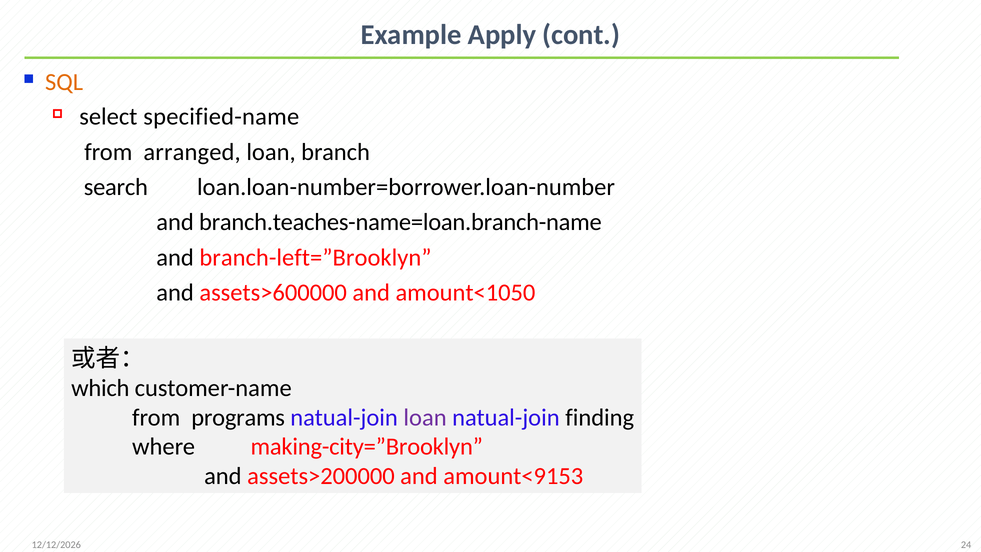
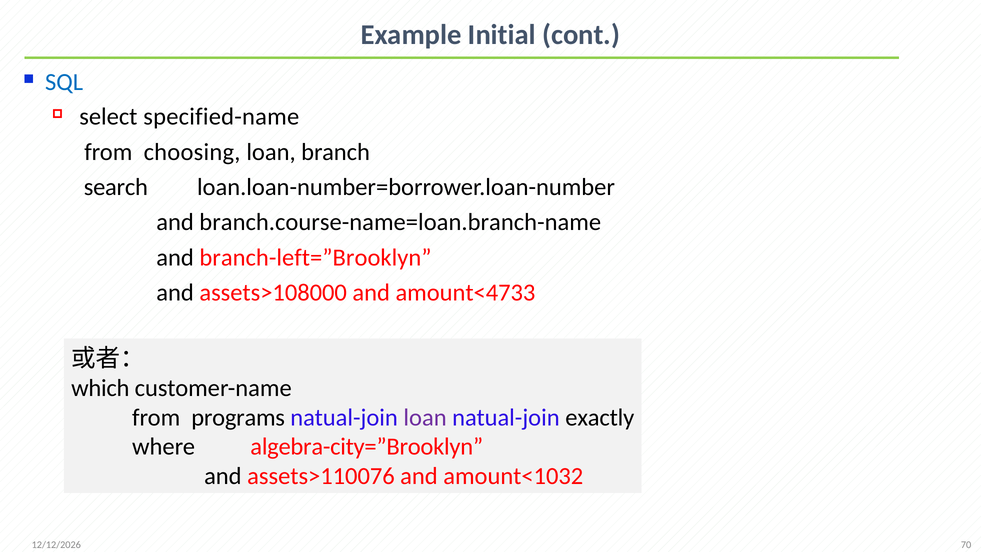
Apply: Apply -> Initial
SQL colour: orange -> blue
arranged: arranged -> choosing
branch.teaches-name=loan.branch-name: branch.teaches-name=loan.branch-name -> branch.course-name=loan.branch-name
assets>600000: assets>600000 -> assets>108000
amount<1050: amount<1050 -> amount<4733
finding: finding -> exactly
making-city=”Brooklyn: making-city=”Brooklyn -> algebra-city=”Brooklyn
assets>200000: assets>200000 -> assets>110076
amount<9153: amount<9153 -> amount<1032
24: 24 -> 70
